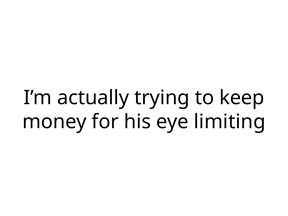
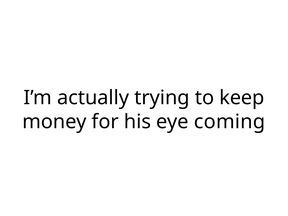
limiting: limiting -> coming
